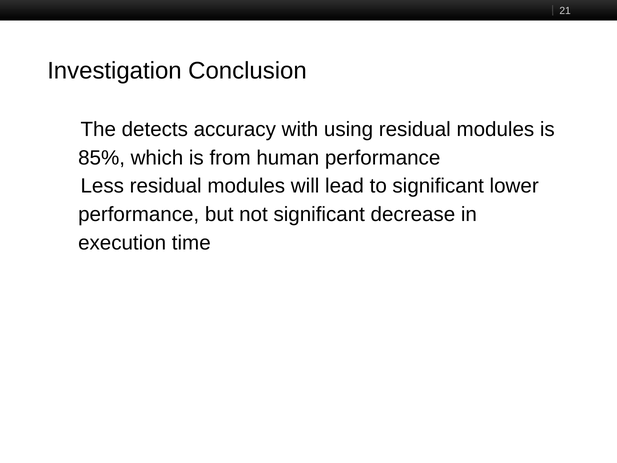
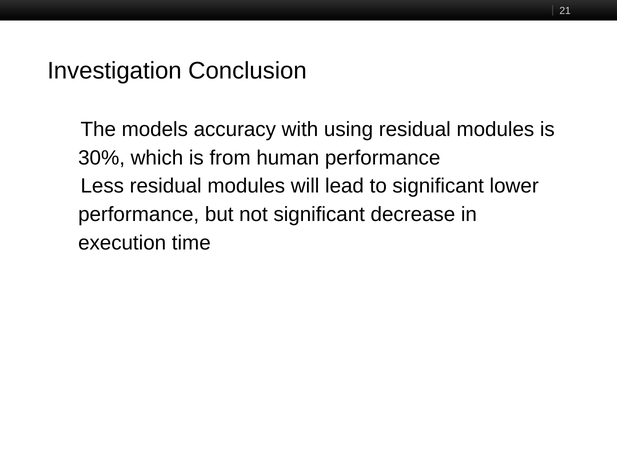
detects: detects -> models
85%: 85% -> 30%
